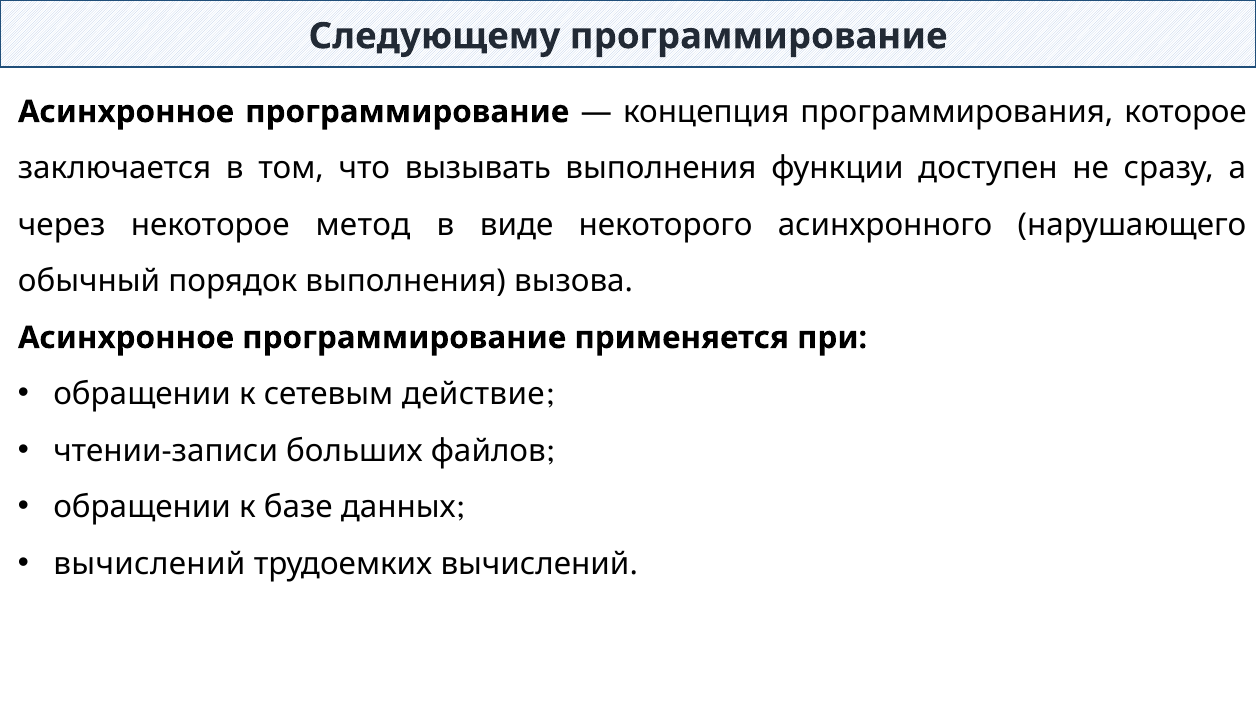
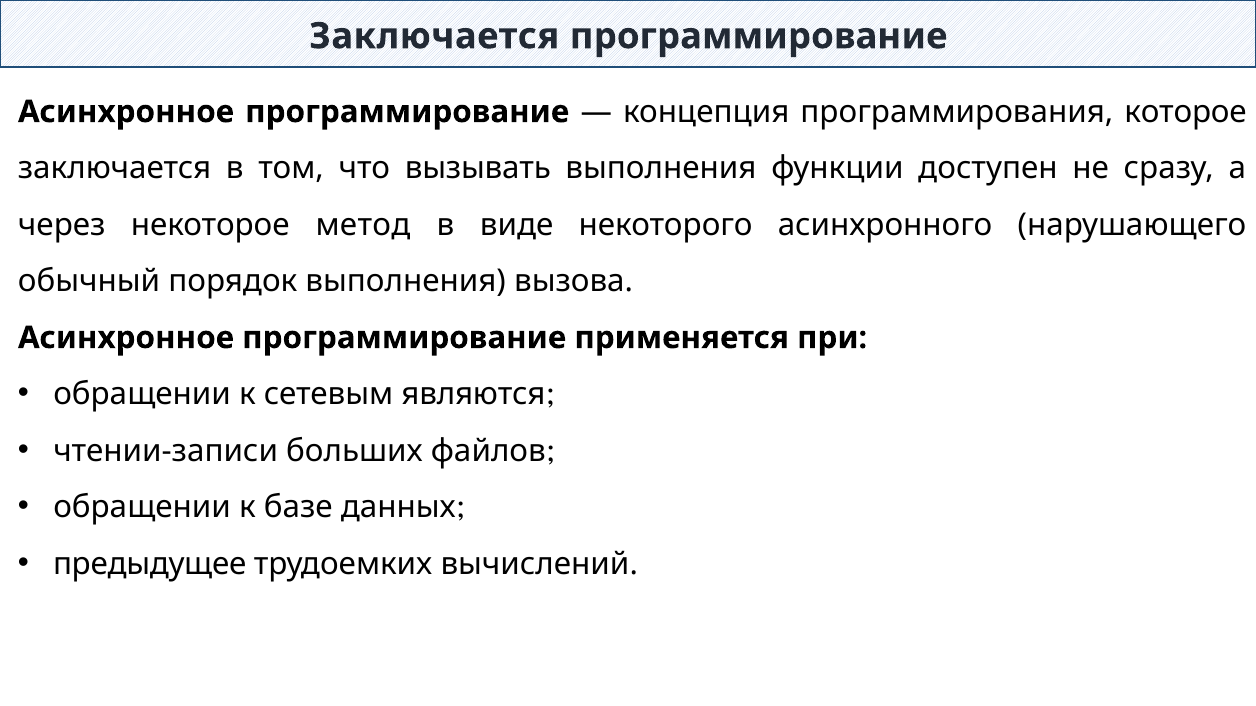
Следующему at (434, 36): Следующему -> Заключается
действие: действие -> являются
вычислений at (149, 564): вычислений -> предыдущее
